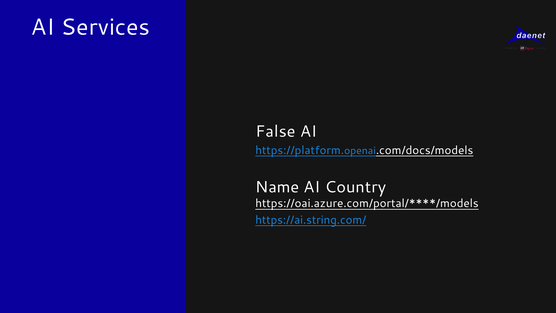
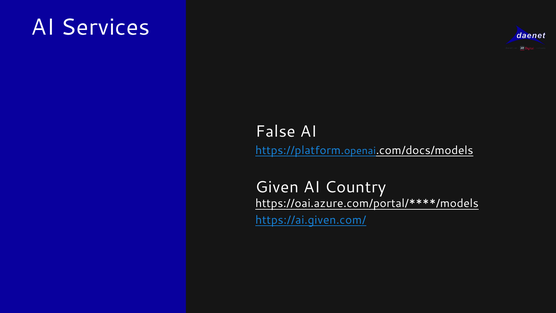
Name: Name -> Given
https://ai.string.com/: https://ai.string.com/ -> https://ai.given.com/
